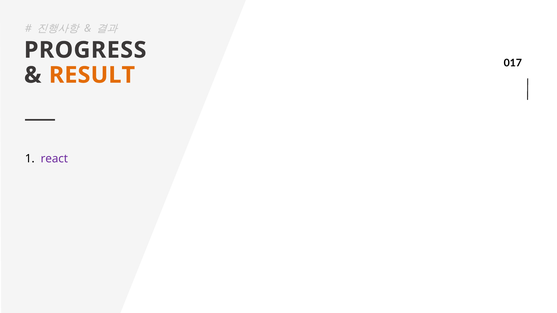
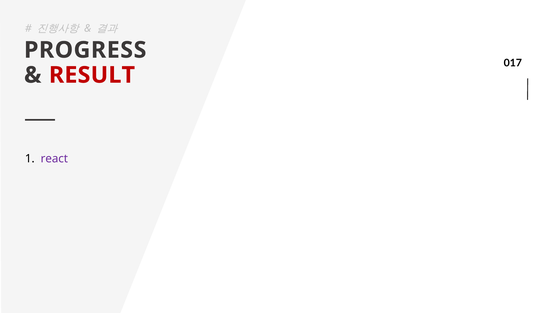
RESULT colour: orange -> red
